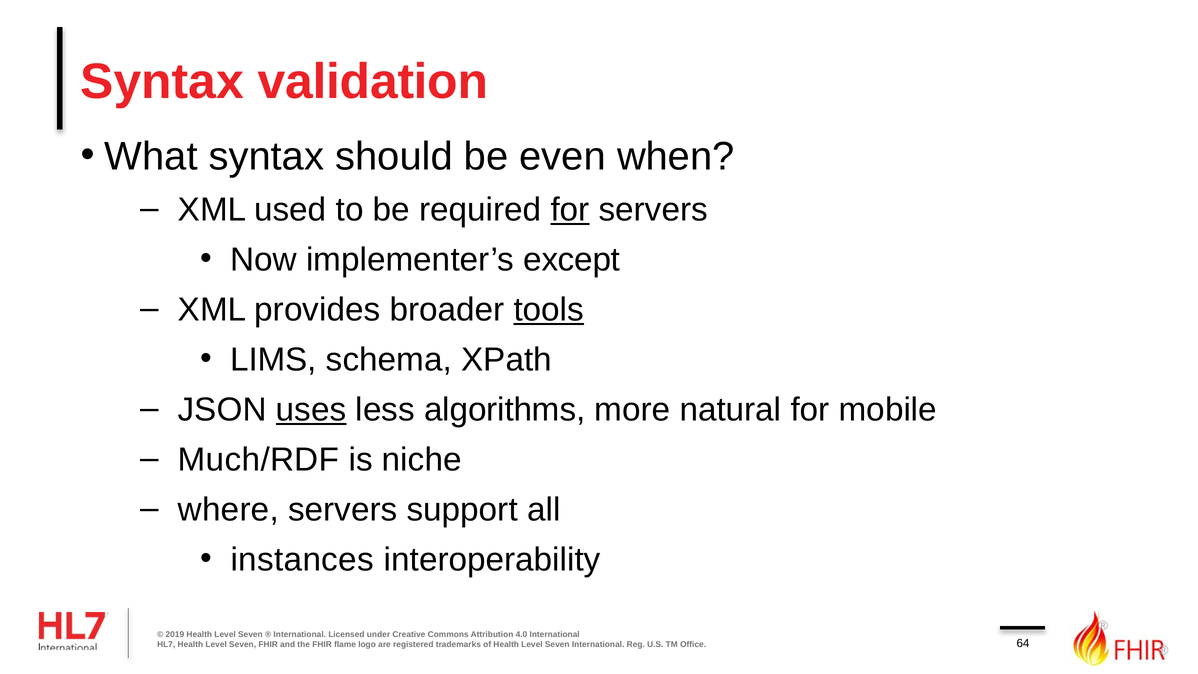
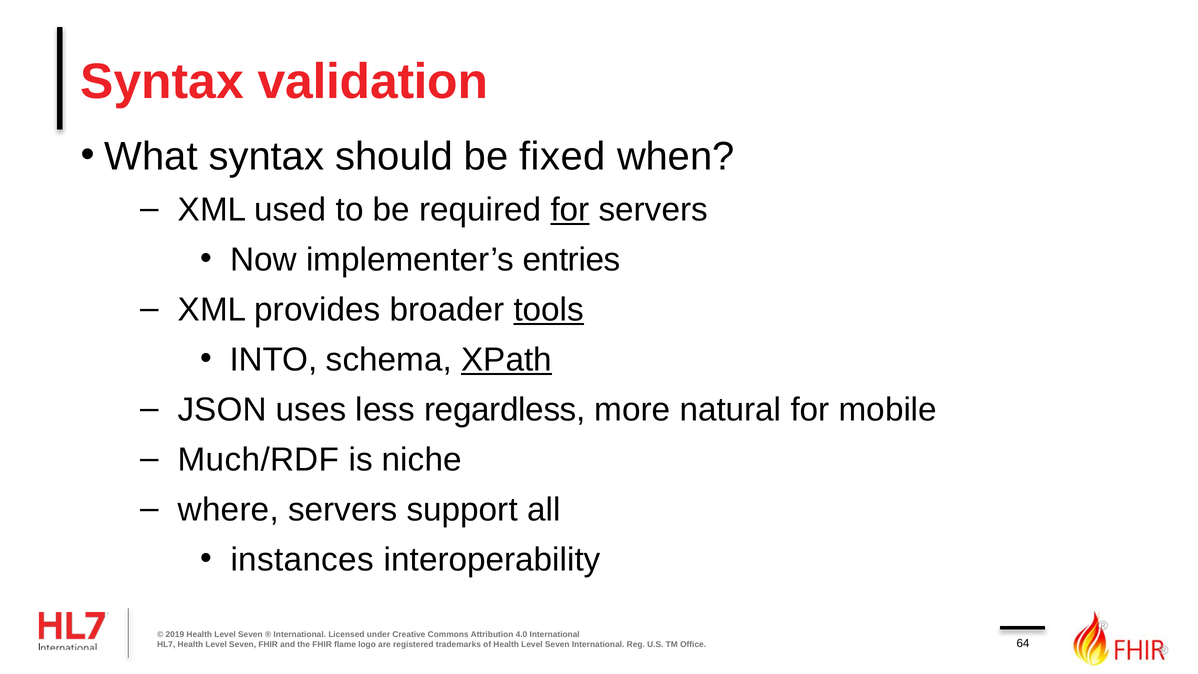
even: even -> fixed
except: except -> entries
LIMS: LIMS -> INTO
XPath underline: none -> present
uses underline: present -> none
algorithms: algorithms -> regardless
